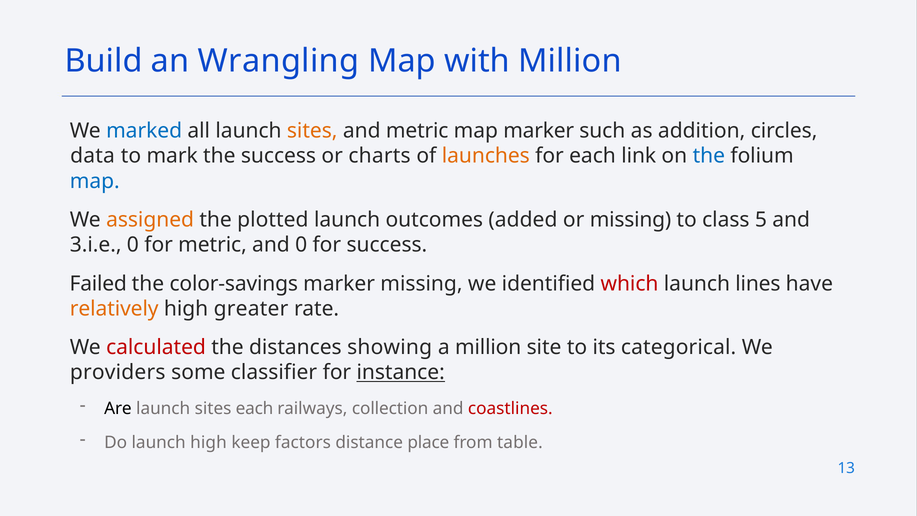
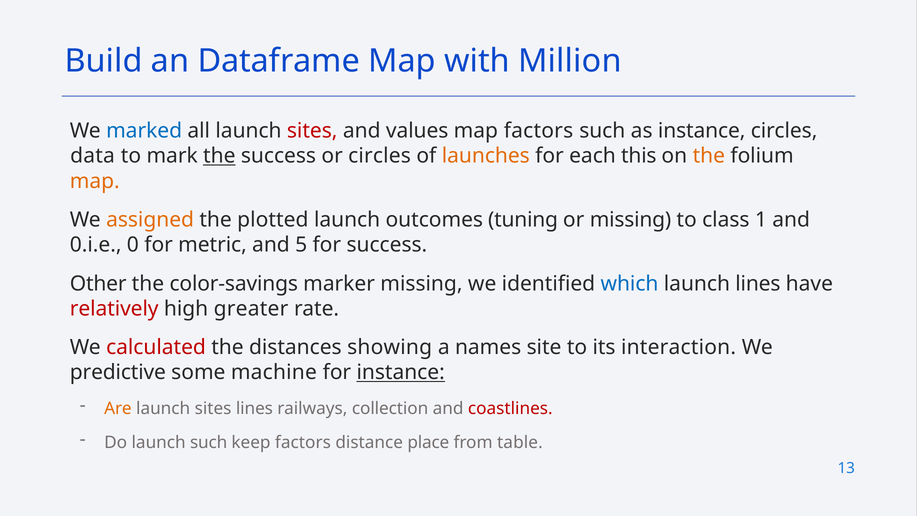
Wrangling: Wrangling -> Dataframe
sites at (312, 131) colour: orange -> red
and metric: metric -> values
map marker: marker -> factors
as addition: addition -> instance
the at (219, 156) underline: none -> present
or charts: charts -> circles
link: link -> this
the at (709, 156) colour: blue -> orange
map at (95, 181) colour: blue -> orange
added: added -> tuning
5: 5 -> 1
3.i.e: 3.i.e -> 0.i.e
and 0: 0 -> 5
Failed: Failed -> Other
which colour: red -> blue
relatively colour: orange -> red
a million: million -> names
categorical: categorical -> interaction
providers: providers -> predictive
classifier: classifier -> machine
Are colour: black -> orange
sites each: each -> lines
launch high: high -> such
